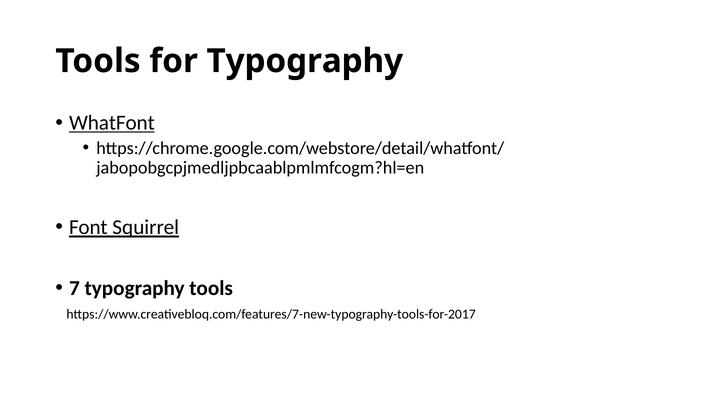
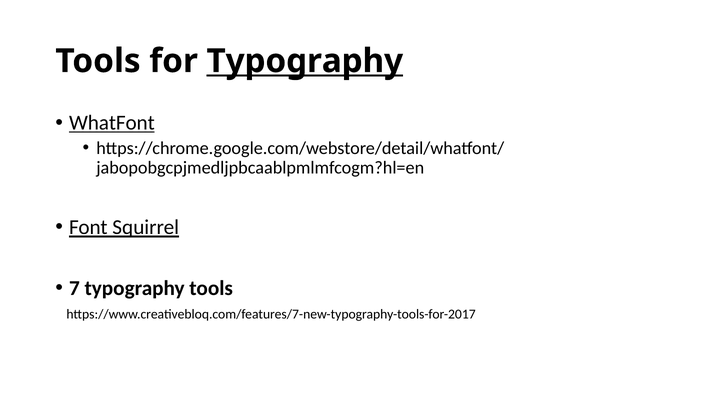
Typography at (305, 61) underline: none -> present
